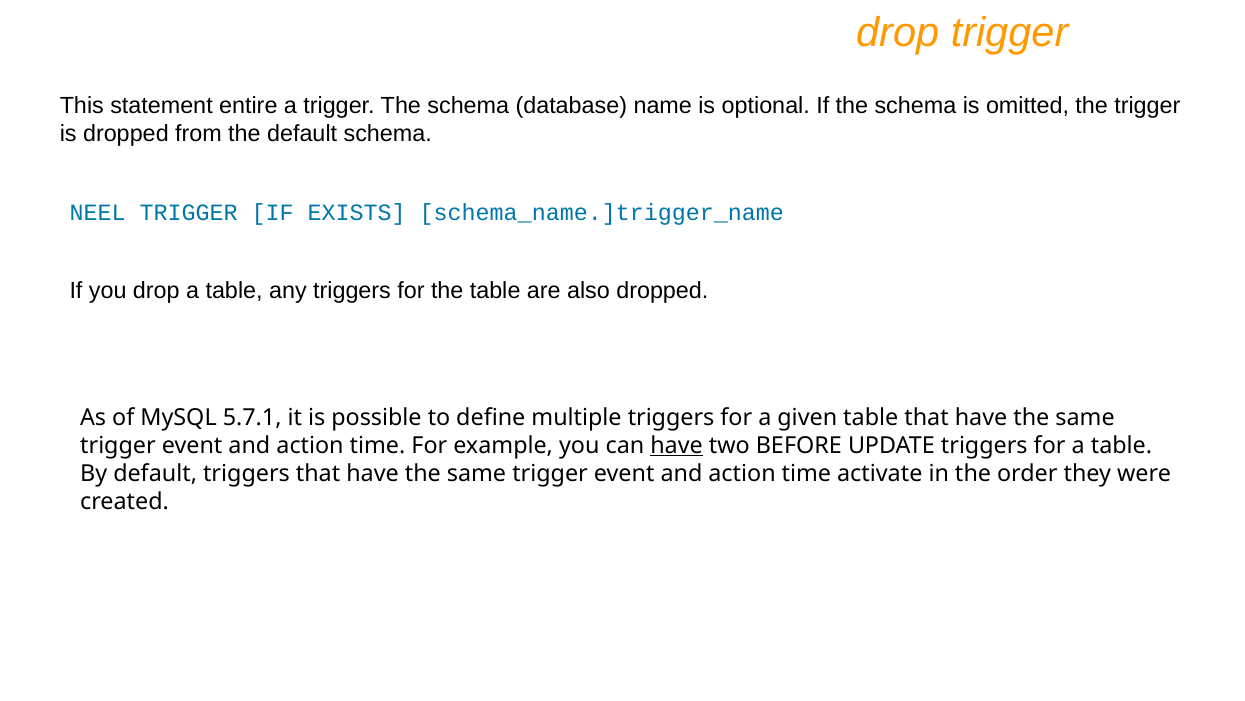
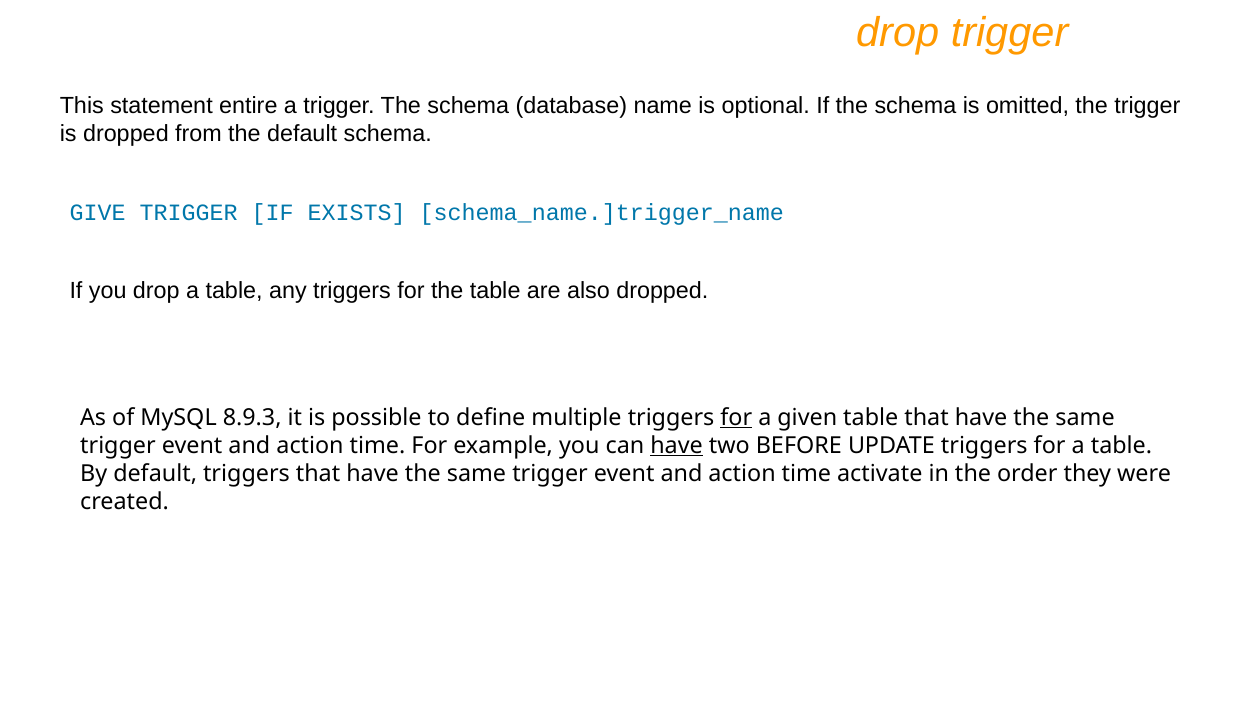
NEEL: NEEL -> GIVE
5.7.1: 5.7.1 -> 8.9.3
for at (736, 417) underline: none -> present
